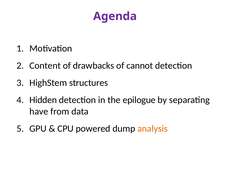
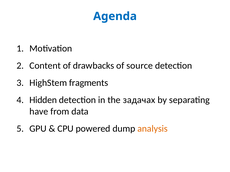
Agenda colour: purple -> blue
cannot: cannot -> source
structures: structures -> fragments
epilogue: epilogue -> задачах
